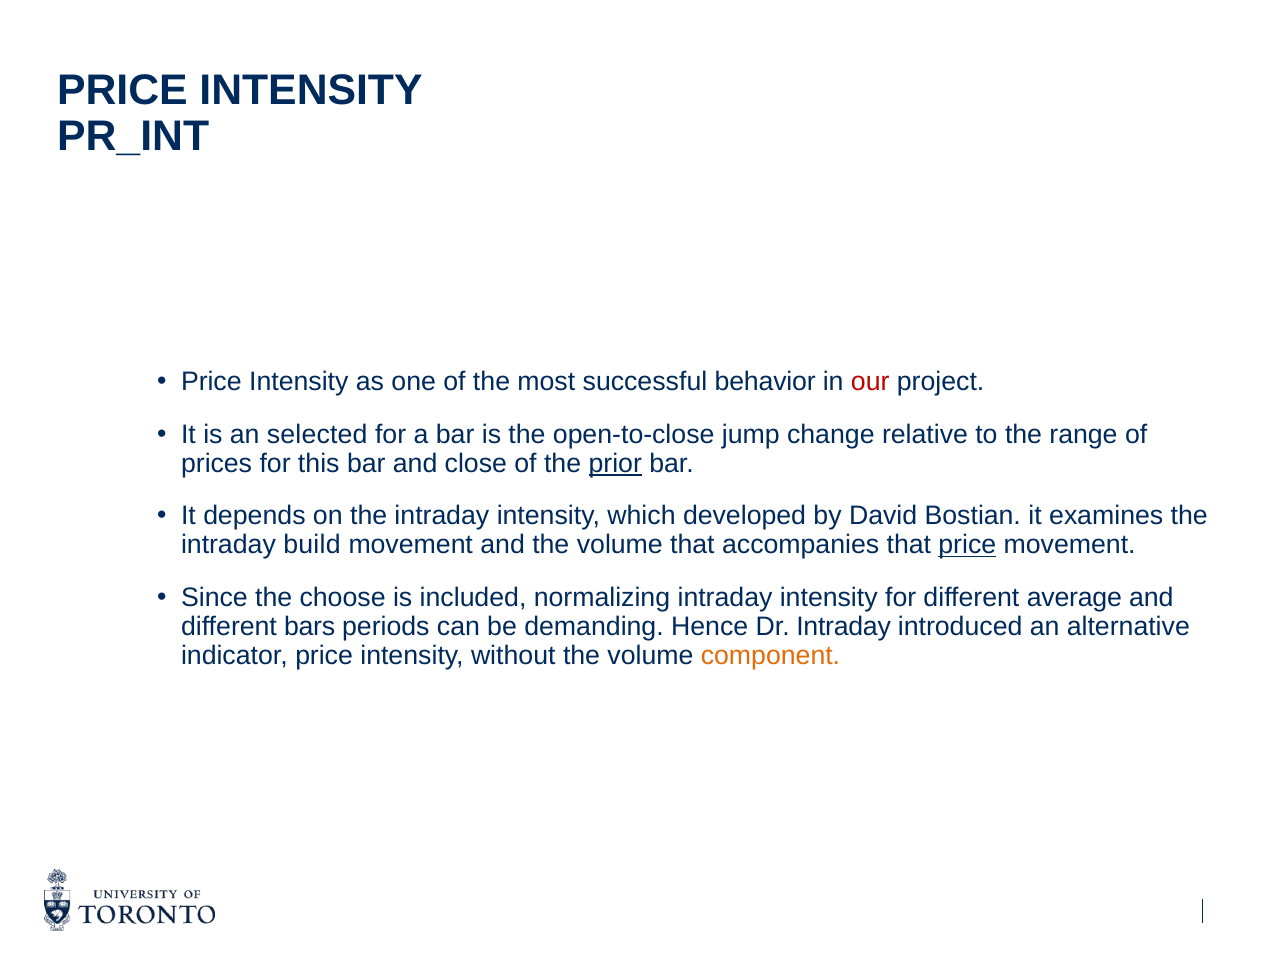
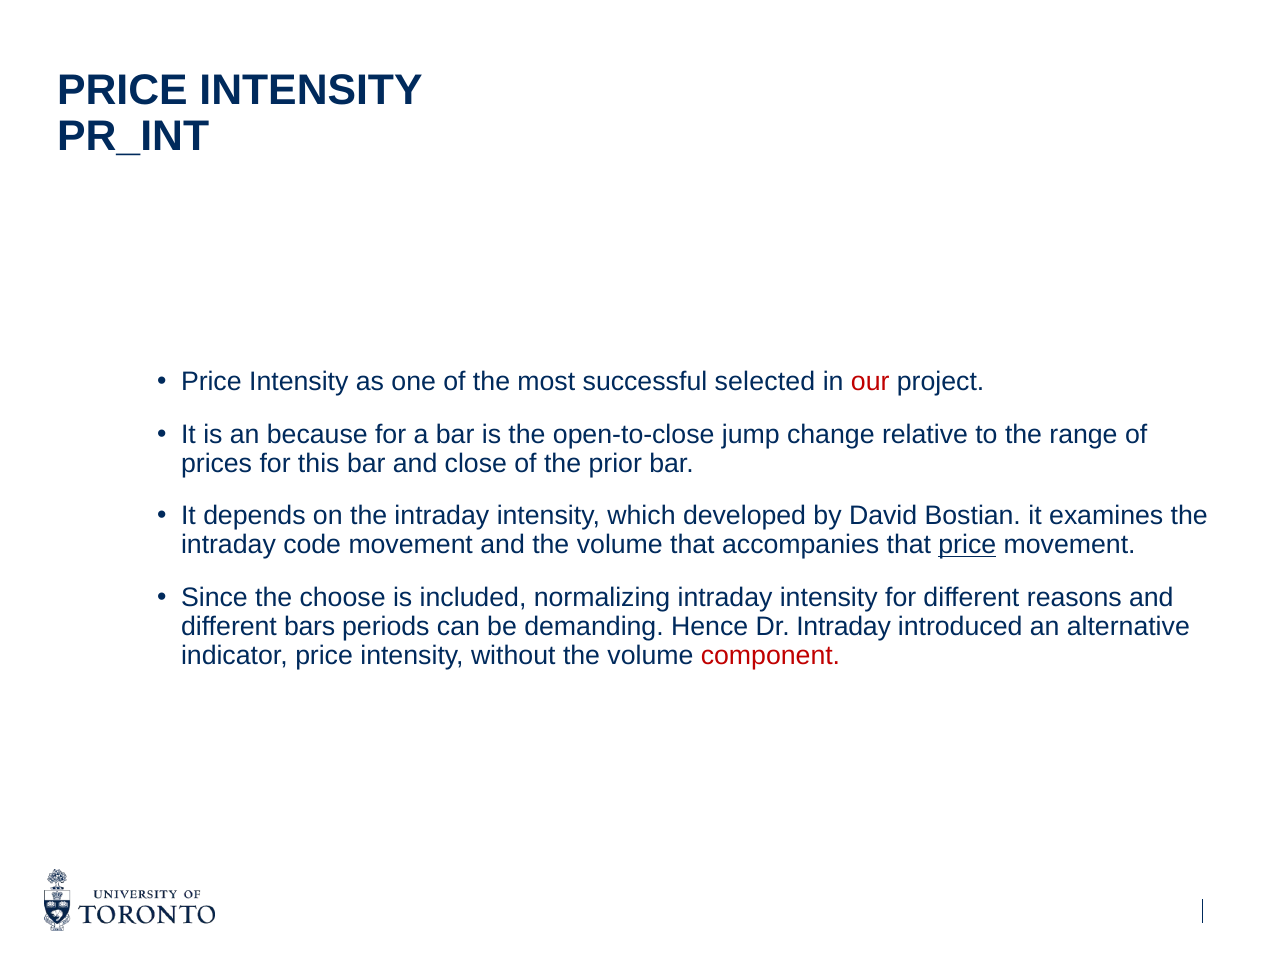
behavior: behavior -> selected
selected: selected -> because
prior underline: present -> none
build: build -> code
average: average -> reasons
component colour: orange -> red
